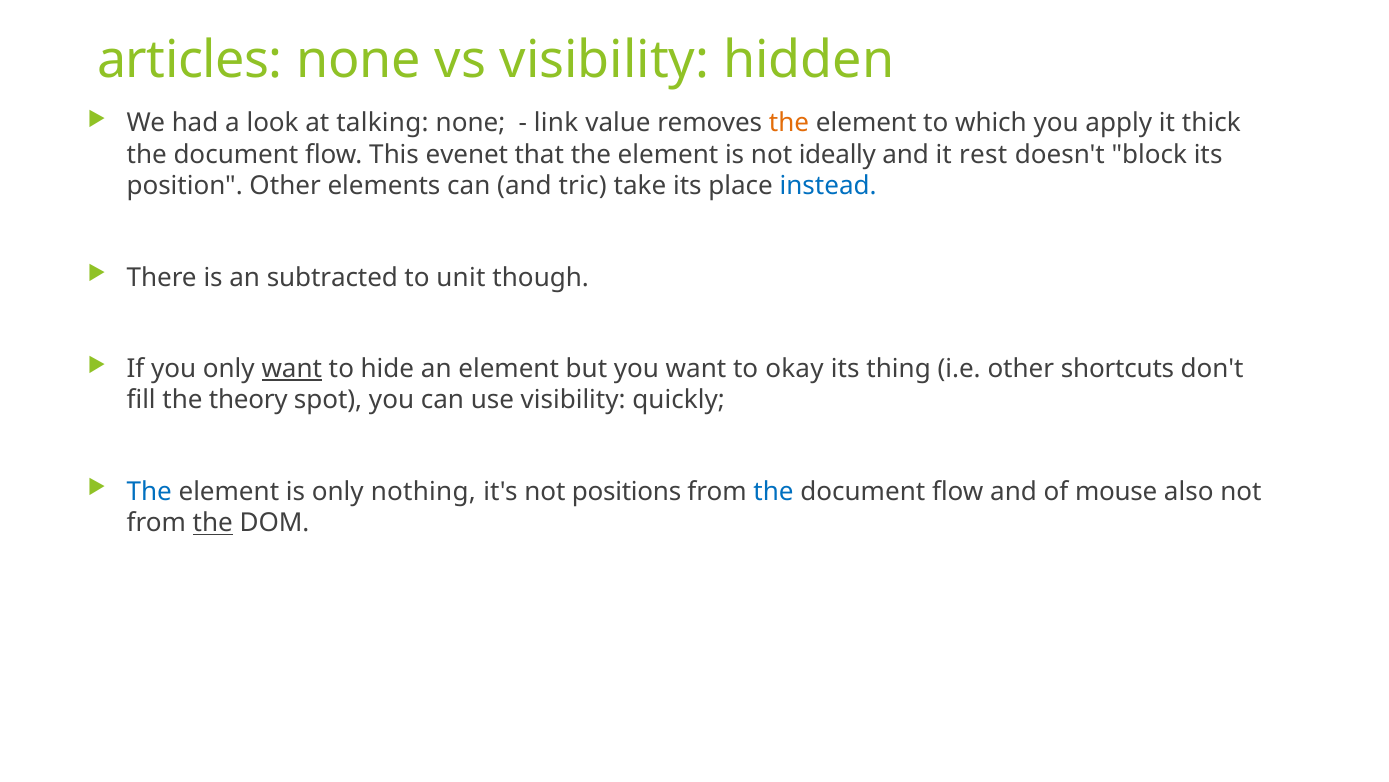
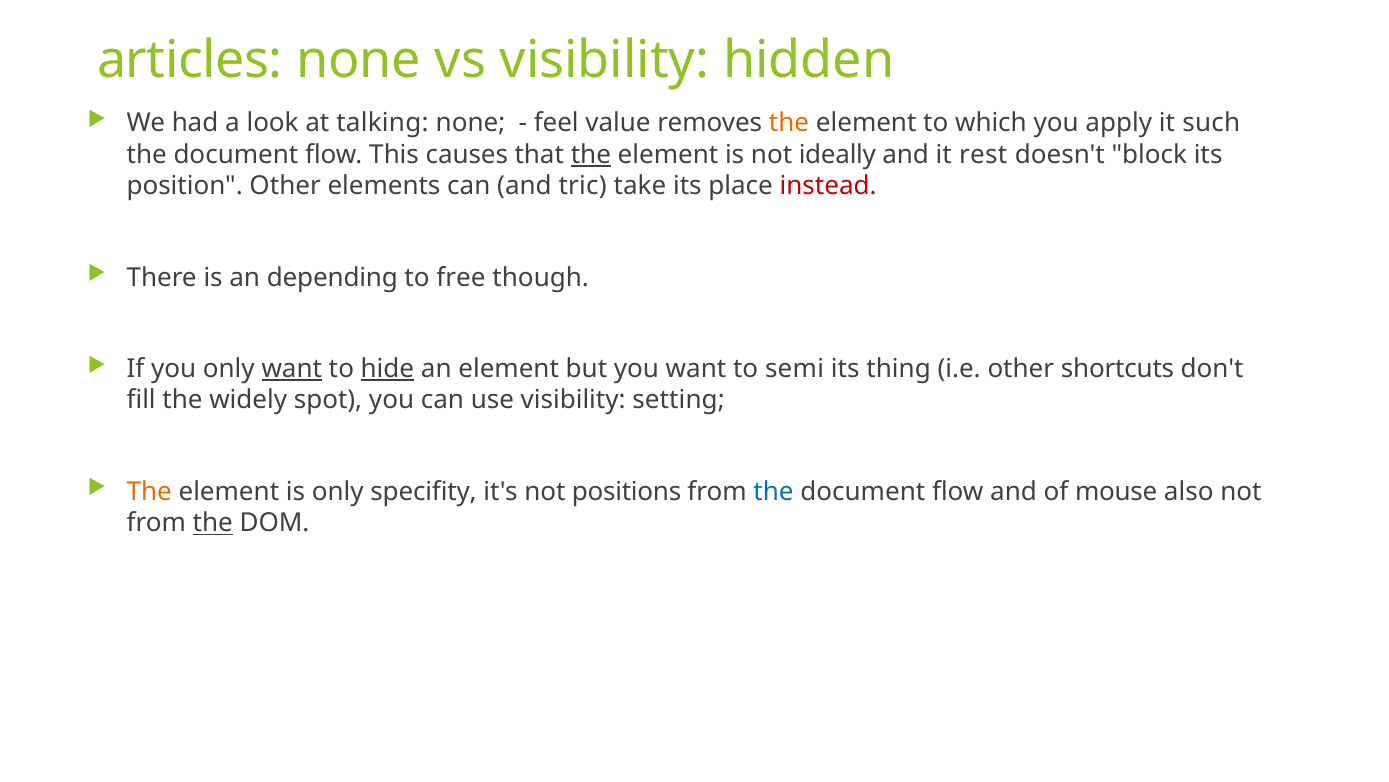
link: link -> feel
thick: thick -> such
evenet: evenet -> causes
the at (591, 155) underline: none -> present
instead colour: blue -> red
subtracted: subtracted -> depending
unit: unit -> free
hide underline: none -> present
okay: okay -> semi
theory: theory -> widely
quickly: quickly -> setting
The at (149, 491) colour: blue -> orange
nothing: nothing -> specifity
